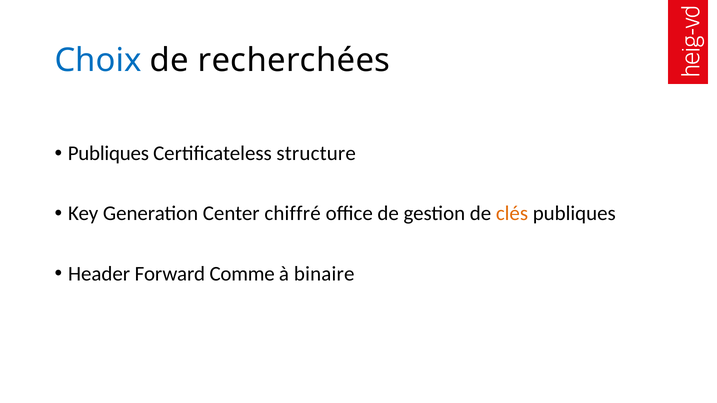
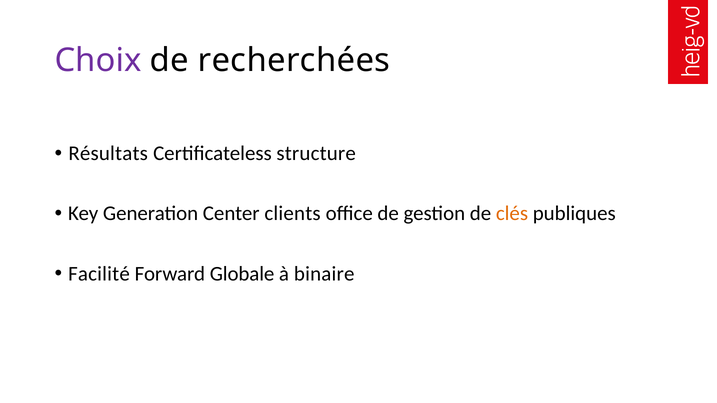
Choix colour: blue -> purple
Publiques at (108, 154): Publiques -> Résultats
chiffré: chiffré -> clients
Header: Header -> Facilité
Comme: Comme -> Globale
